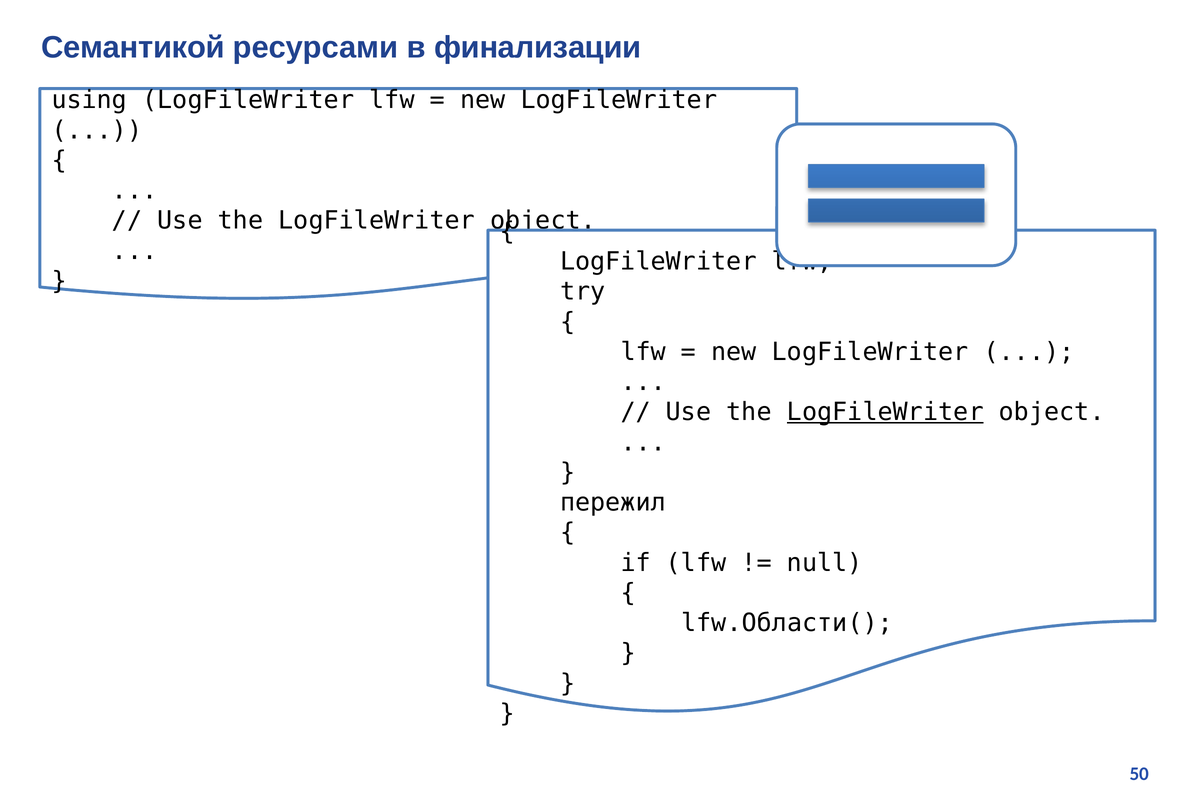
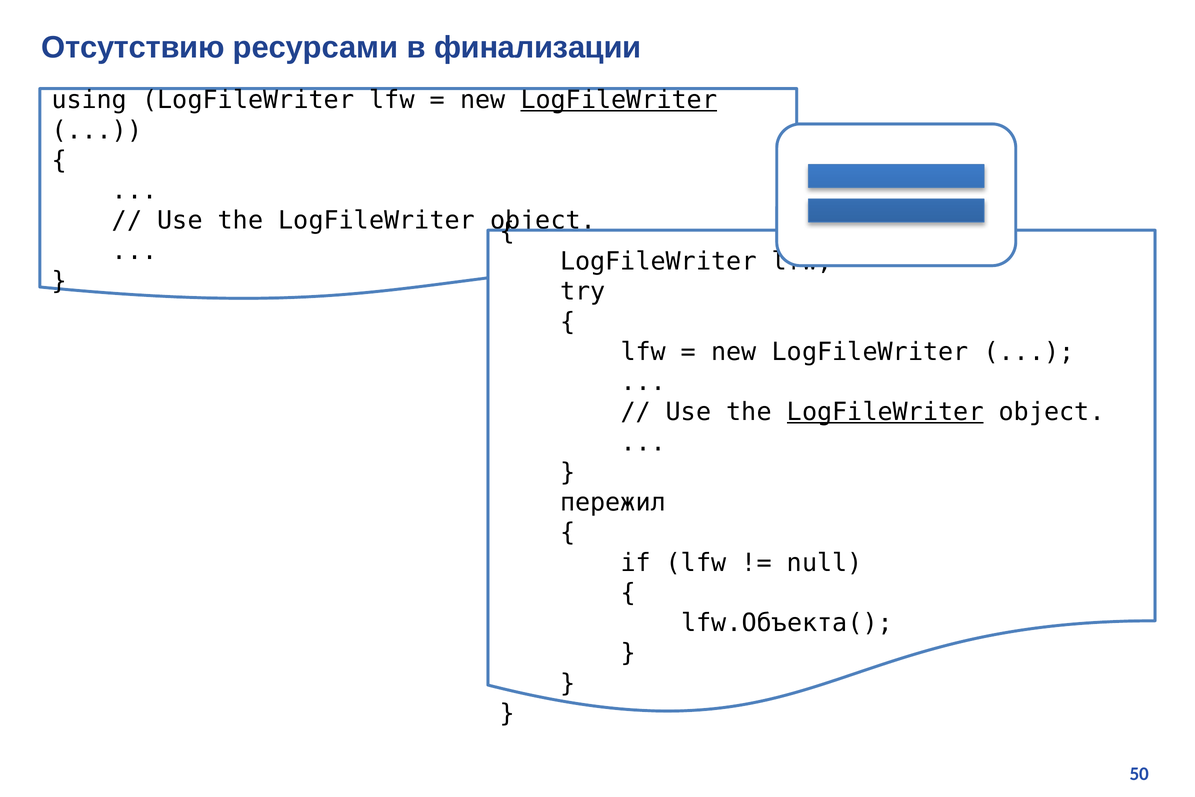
Семантикой: Семантикой -> Отсутствию
LogFileWriter at (619, 100) underline: none -> present
lfw.Области(: lfw.Области( -> lfw.Объекта(
